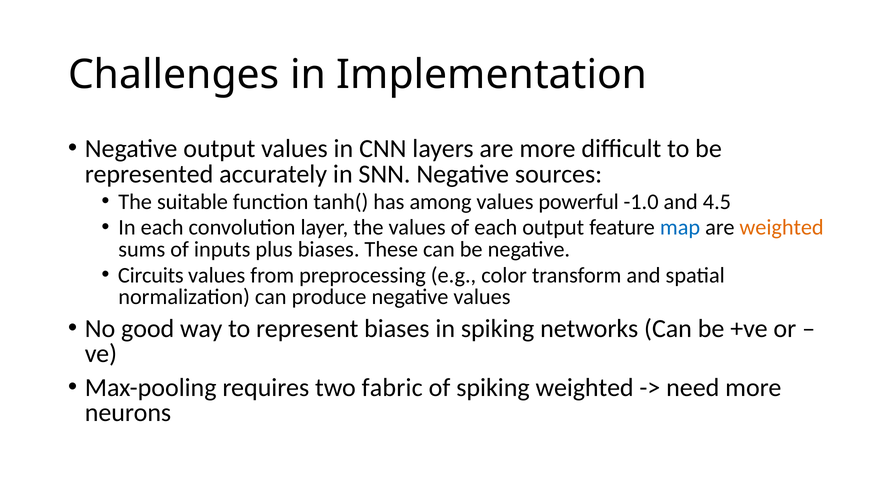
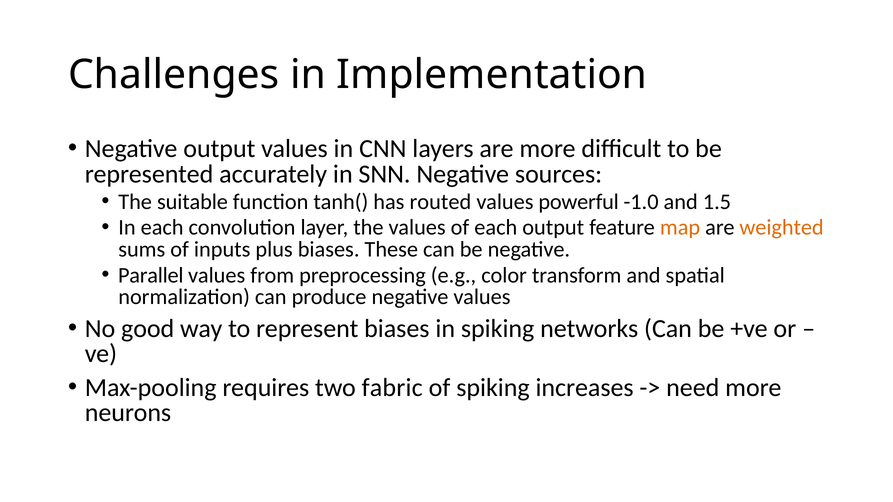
among: among -> routed
4.5: 4.5 -> 1.5
map colour: blue -> orange
Circuits: Circuits -> Parallel
spiking weighted: weighted -> increases
